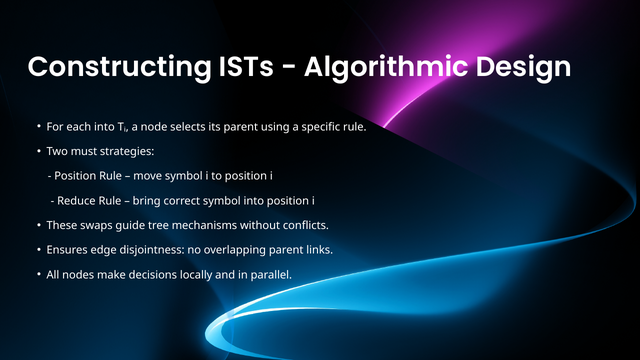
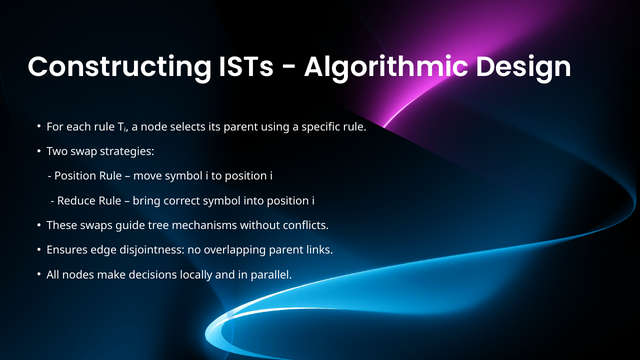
each into: into -> rule
must: must -> swap
